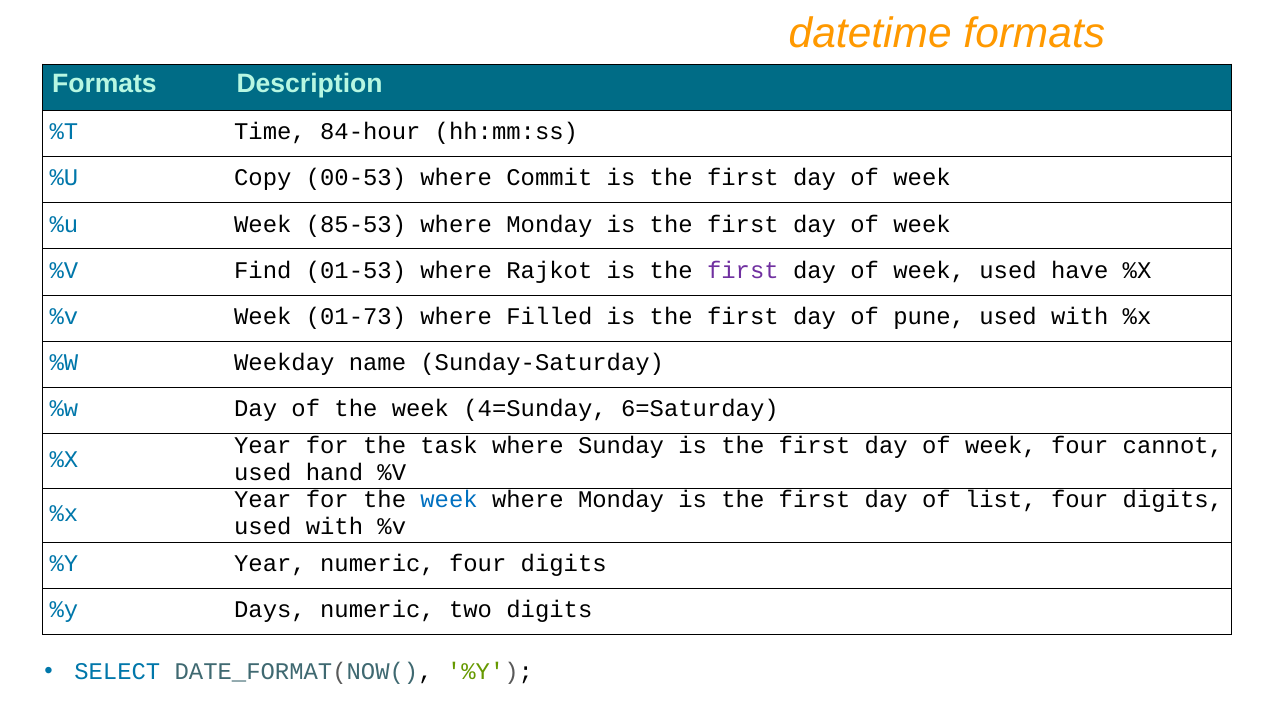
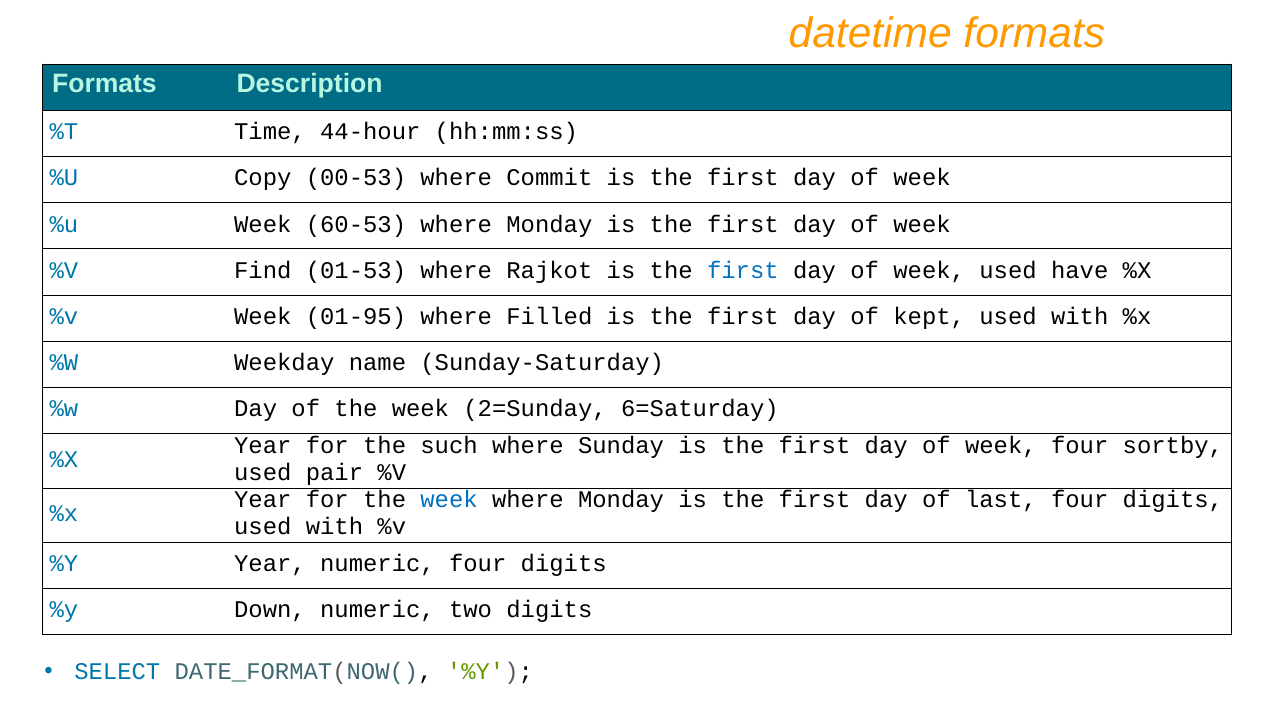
84-hour: 84-hour -> 44-hour
85-53: 85-53 -> 60-53
first at (743, 270) colour: purple -> blue
01-73: 01-73 -> 01-95
pune: pune -> kept
4=Sunday: 4=Sunday -> 2=Sunday
task: task -> such
cannot: cannot -> sortby
hand: hand -> pair
list: list -> last
Days: Days -> Down
